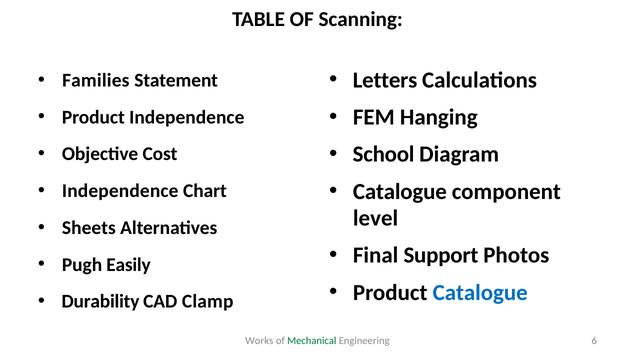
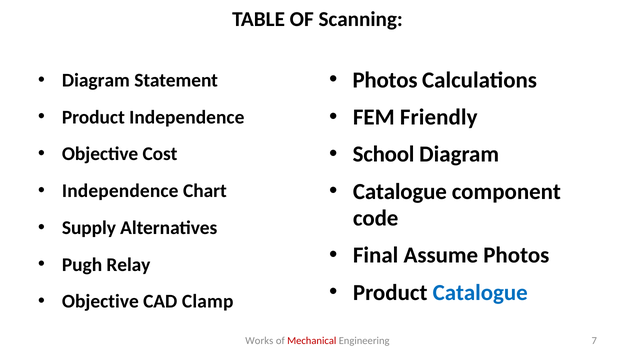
Letters at (385, 80): Letters -> Photos
Families at (96, 80): Families -> Diagram
Hanging: Hanging -> Friendly
level: level -> code
Sheets: Sheets -> Supply
Support: Support -> Assume
Easily: Easily -> Relay
Durability at (100, 302): Durability -> Objective
Mechanical colour: green -> red
6: 6 -> 7
